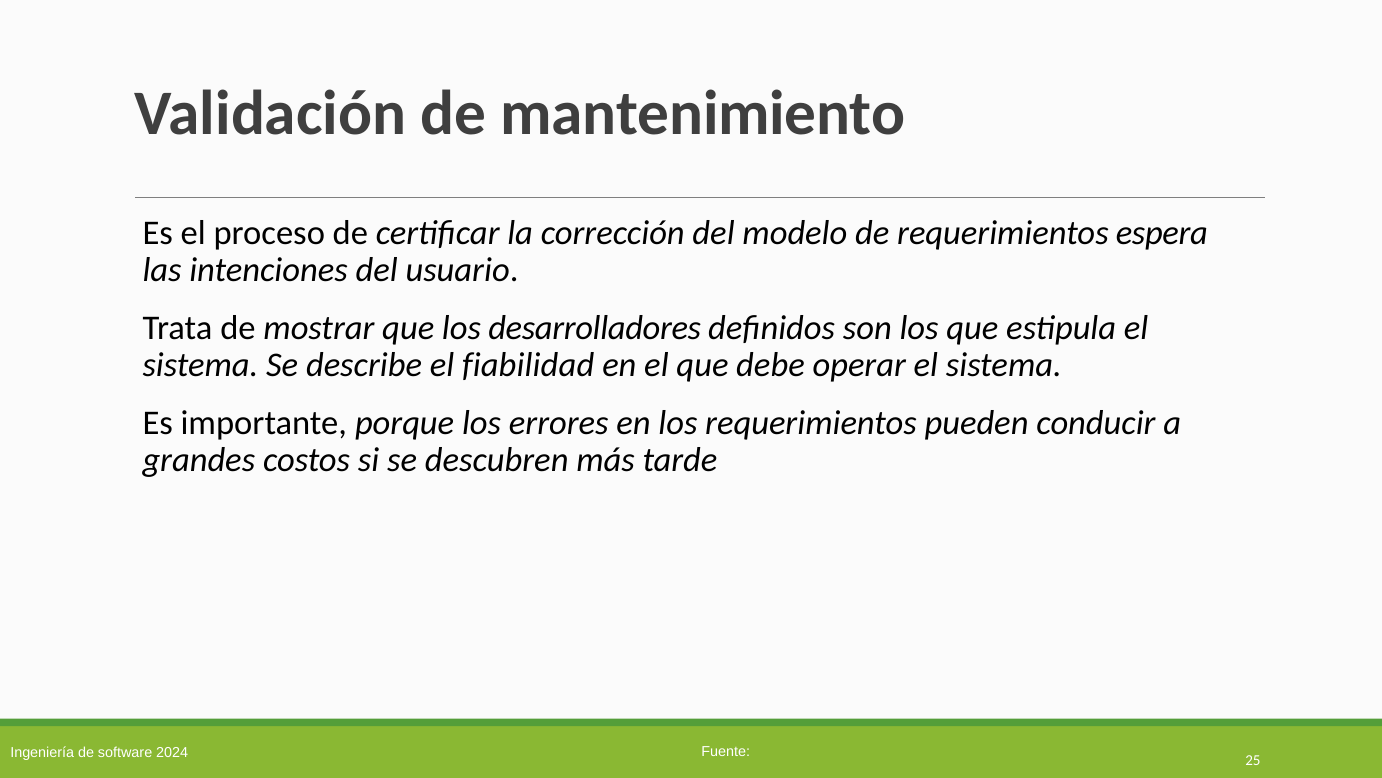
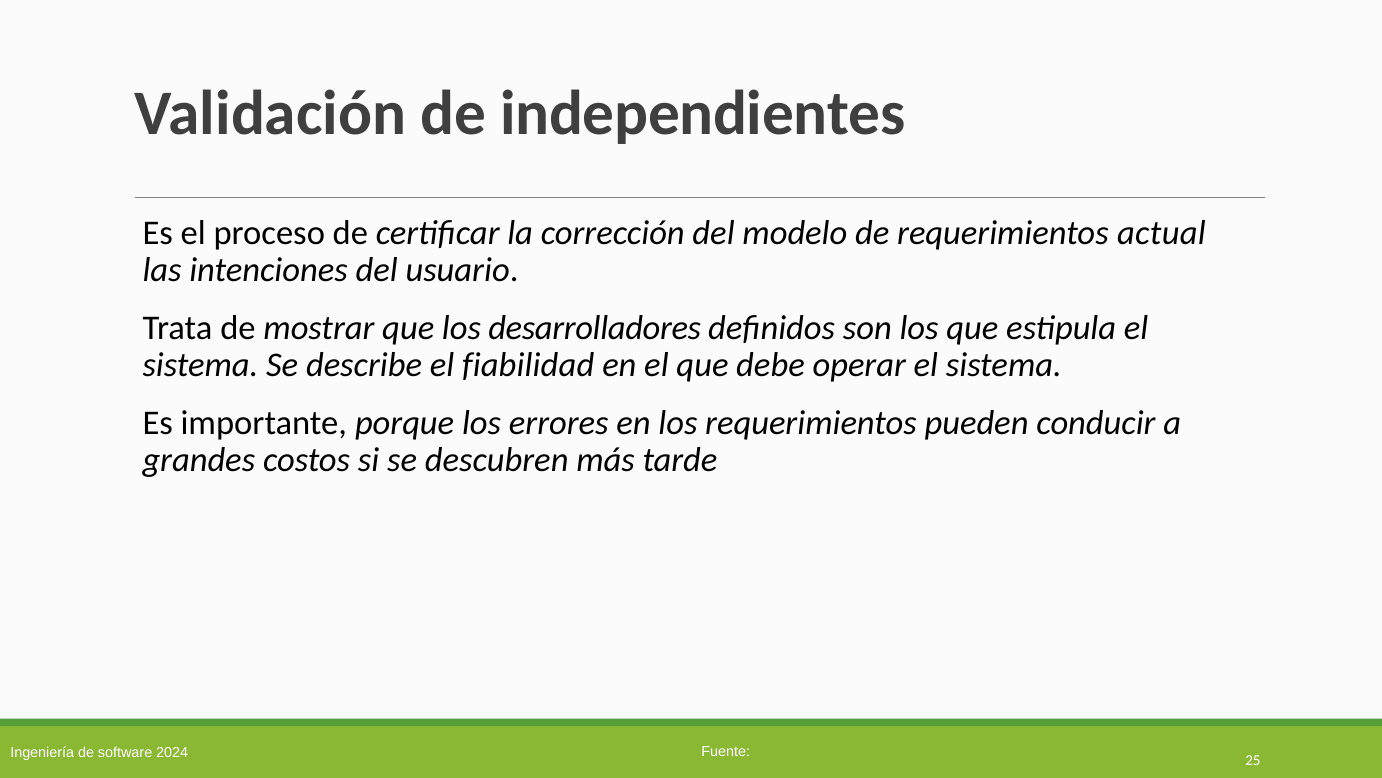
mantenimiento: mantenimiento -> independientes
espera: espera -> actual
